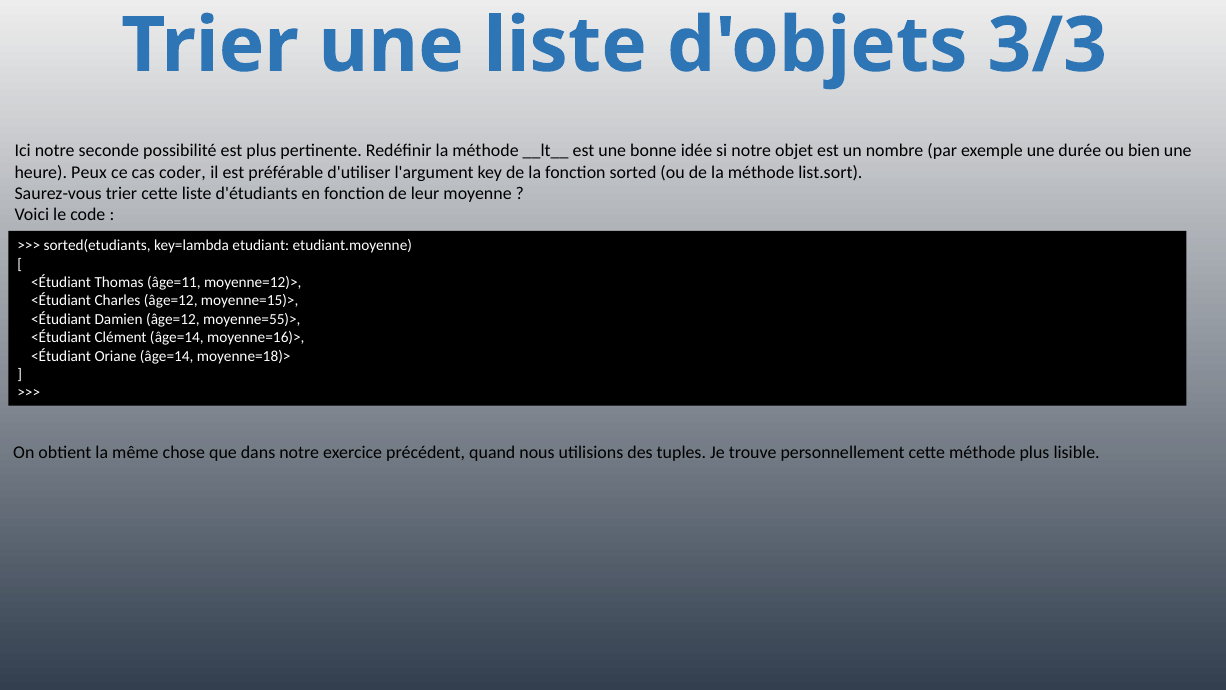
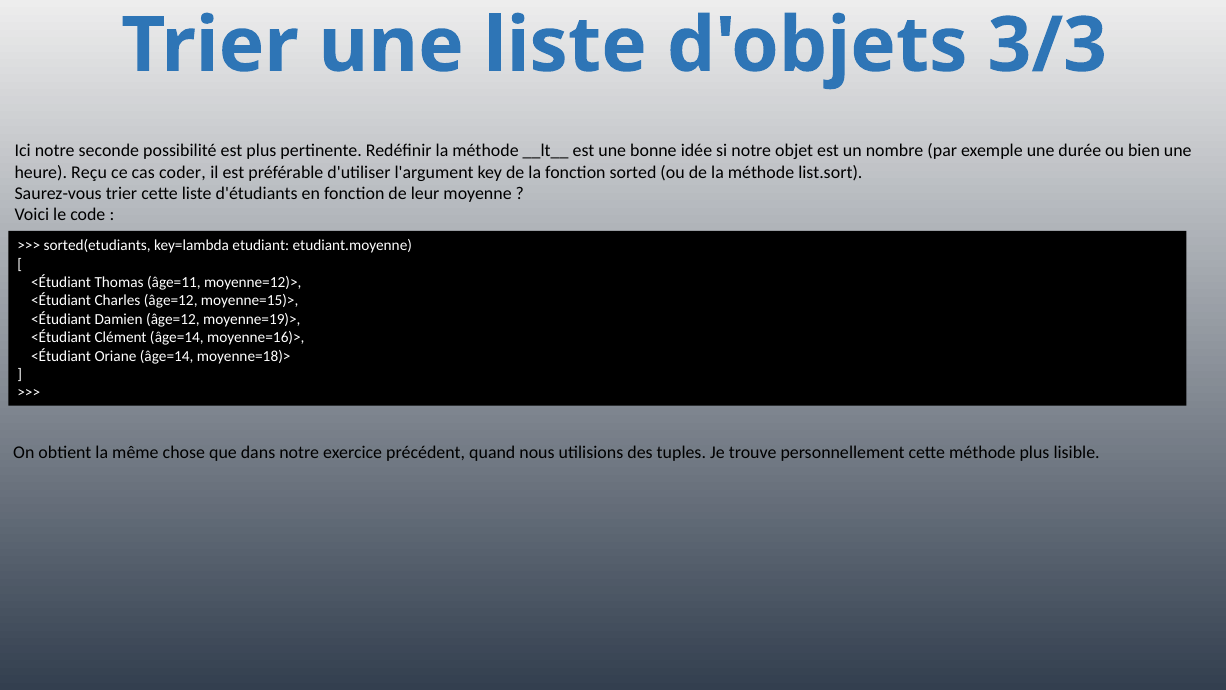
Peux: Peux -> Reçu
moyenne=55)>: moyenne=55)> -> moyenne=19)>
